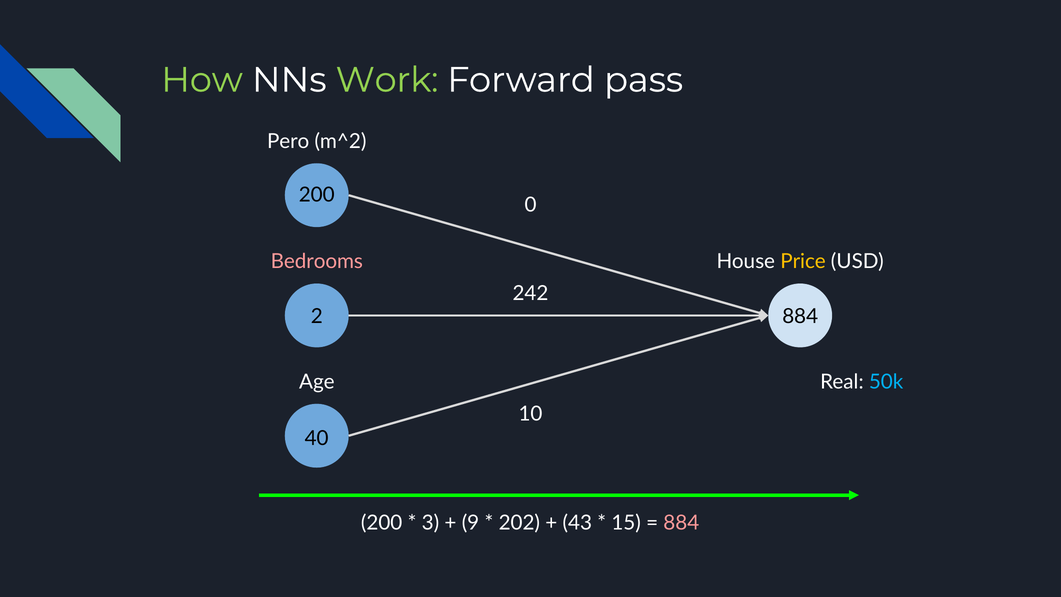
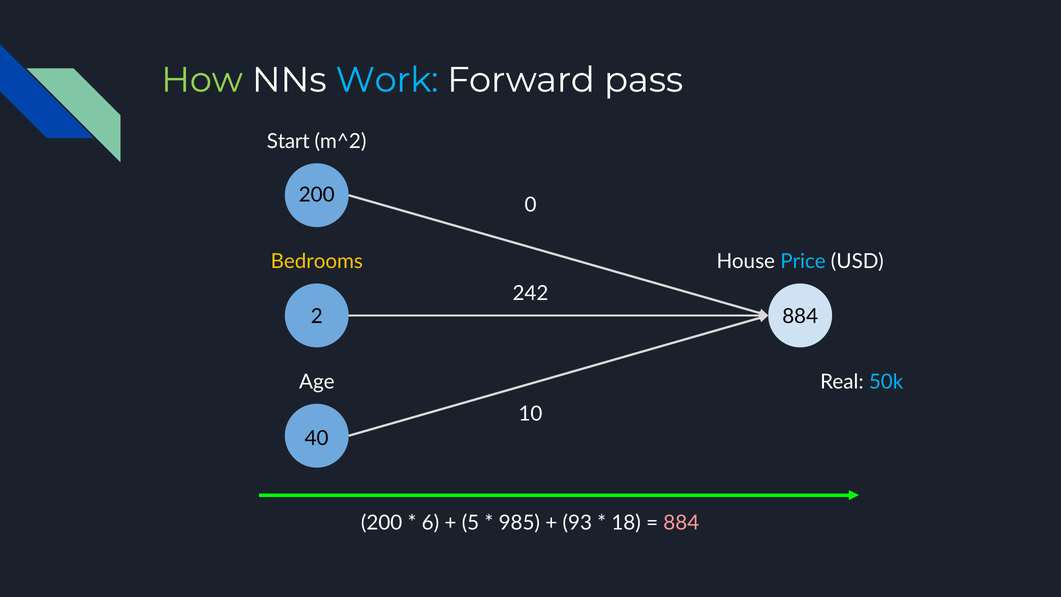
Work colour: light green -> light blue
Pero: Pero -> Start
Bedrooms colour: pink -> yellow
Price colour: yellow -> light blue
3: 3 -> 6
9: 9 -> 5
202: 202 -> 985
43: 43 -> 93
15: 15 -> 18
